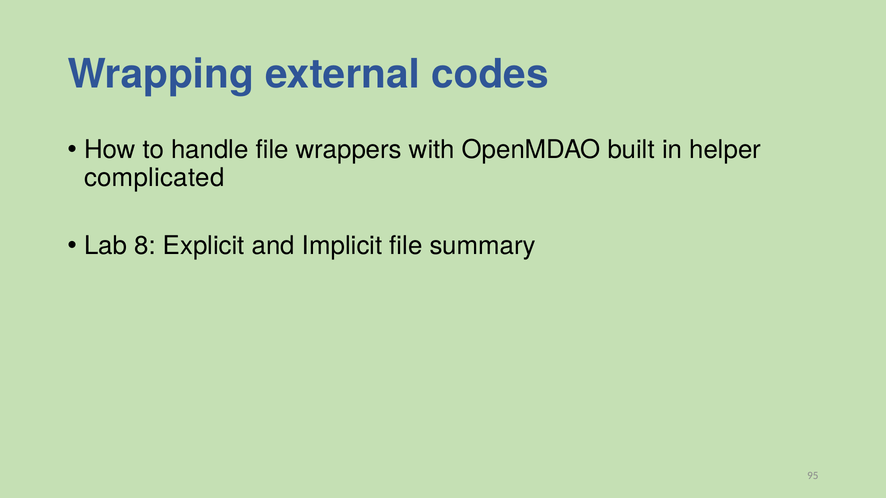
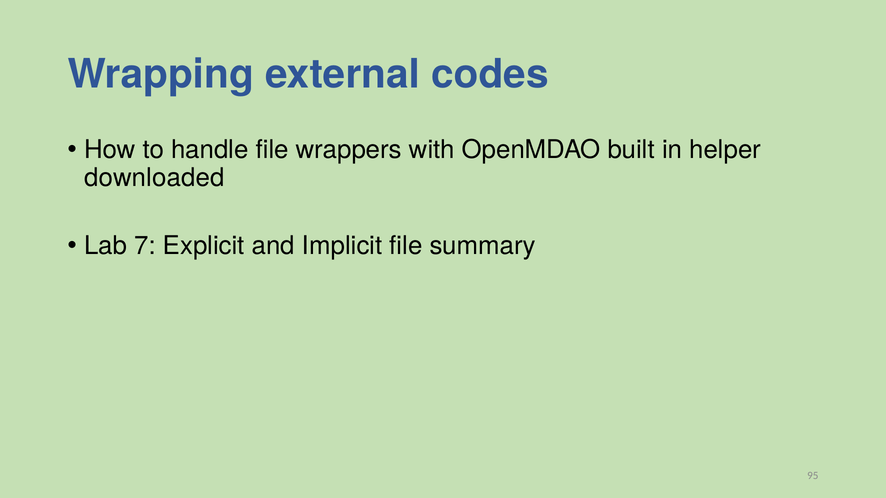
complicated: complicated -> downloaded
8: 8 -> 7
